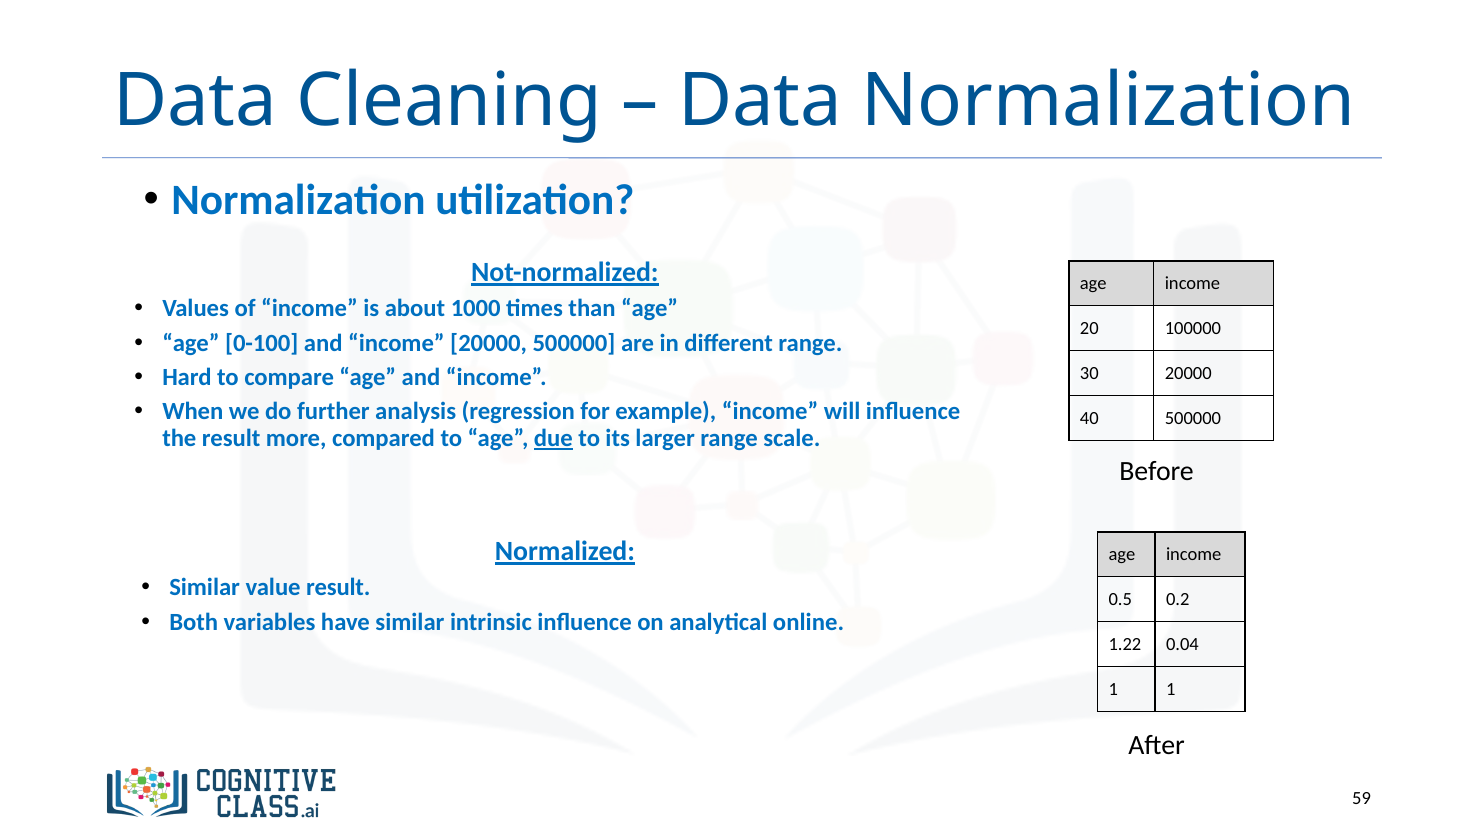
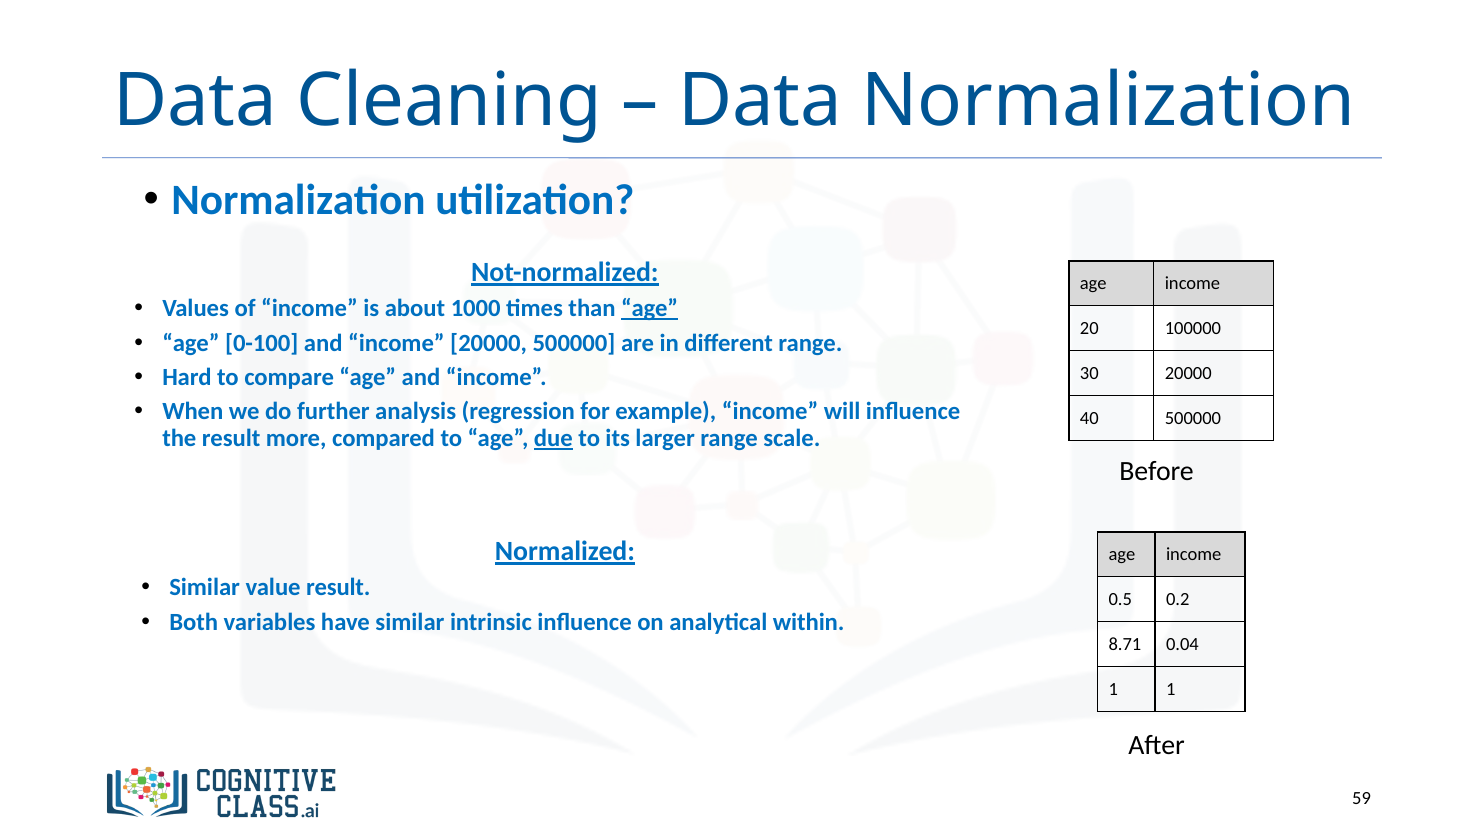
age at (650, 308) underline: none -> present
online: online -> within
1.22: 1.22 -> 8.71
